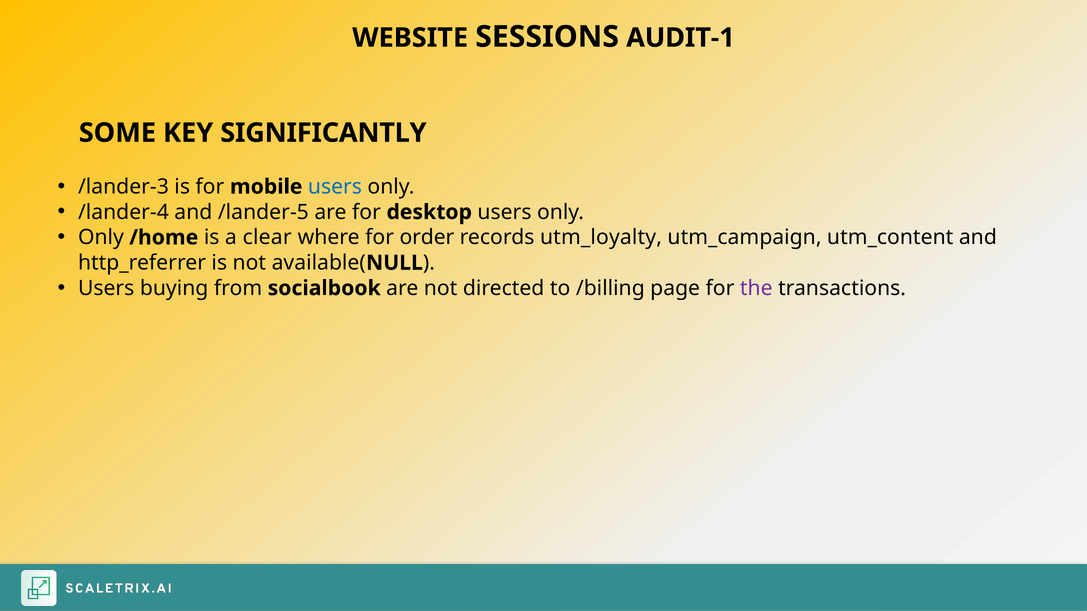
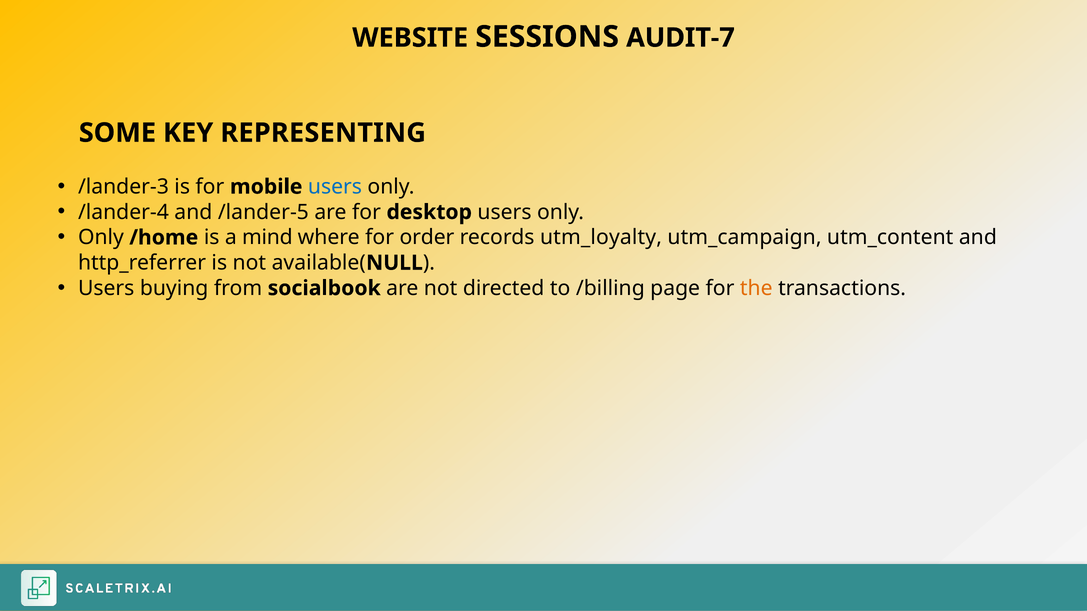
AUDIT-1: AUDIT-1 -> AUDIT-7
SIGNIFICANTLY: SIGNIFICANTLY -> REPRESENTING
clear: clear -> mind
the colour: purple -> orange
